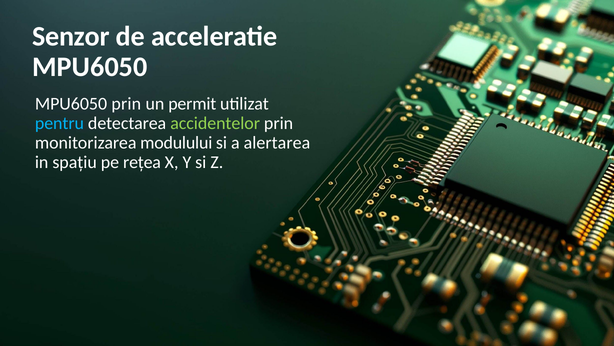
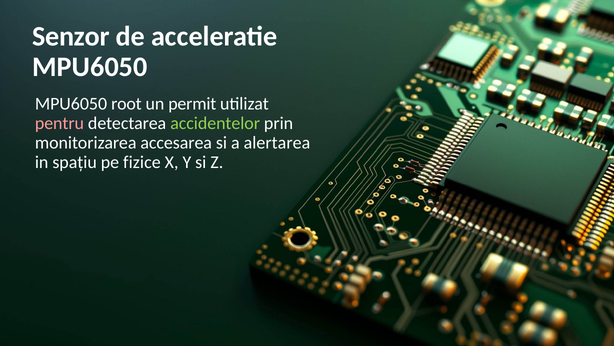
MPU6050 prin: prin -> root
pentru colour: light blue -> pink
modulului: modulului -> accesarea
rețea: rețea -> fizice
